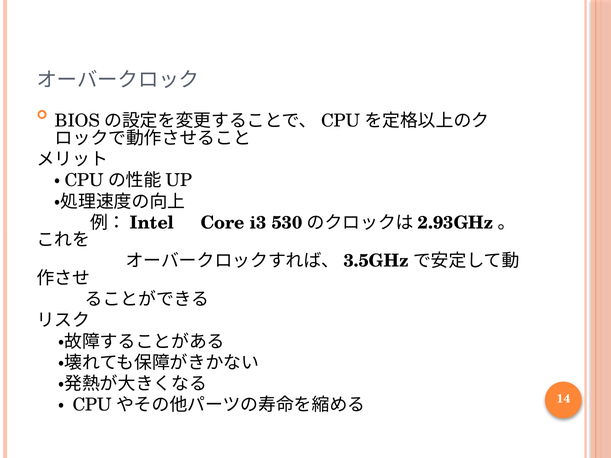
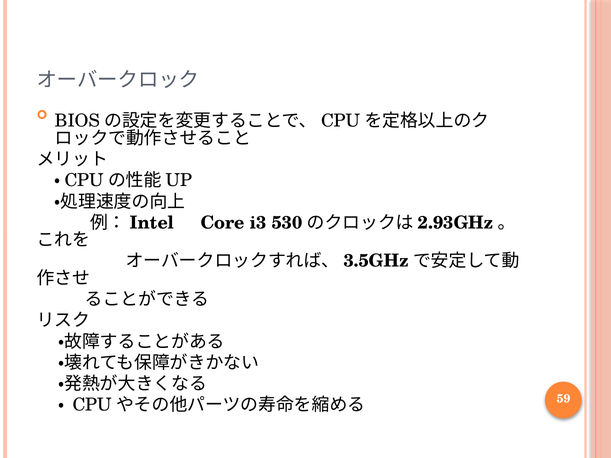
14: 14 -> 59
